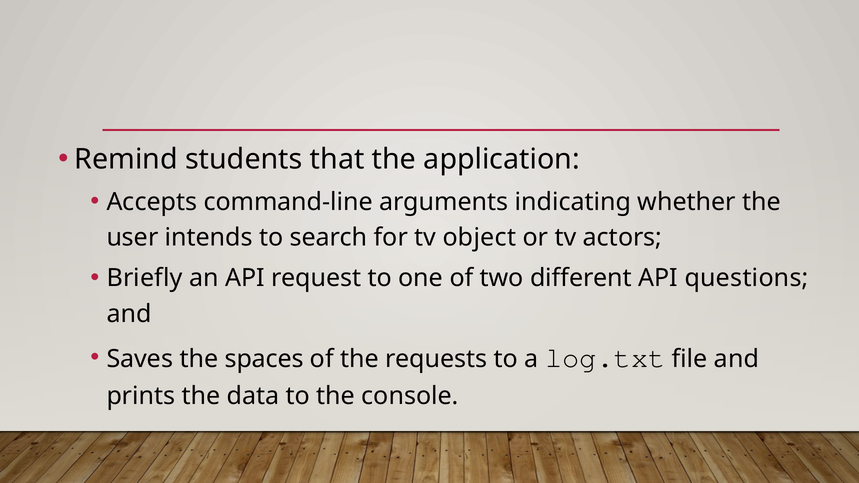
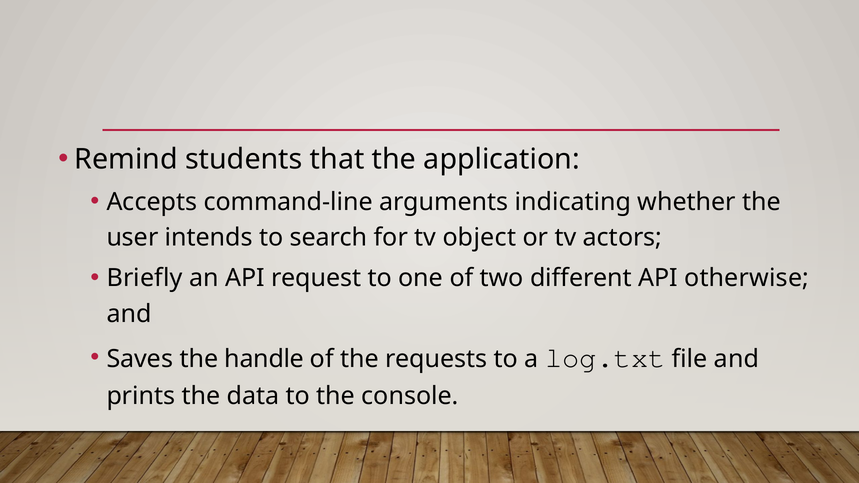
questions: questions -> otherwise
spaces: spaces -> handle
